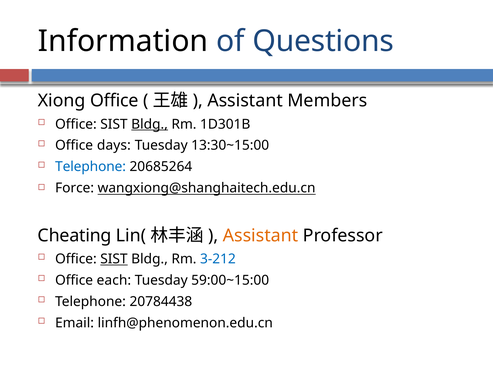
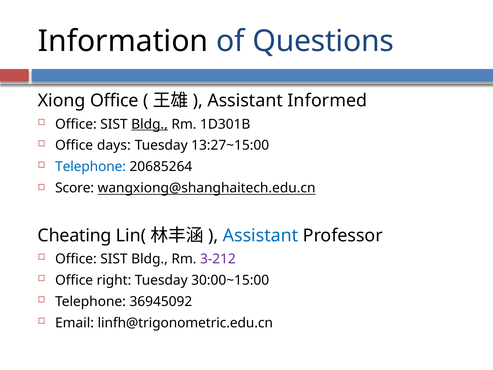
Members: Members -> Informed
13:30~15:00: 13:30~15:00 -> 13:27~15:00
Force: Force -> Score
Assistant at (261, 235) colour: orange -> blue
SIST at (114, 259) underline: present -> none
3-212 colour: blue -> purple
each: each -> right
59:00~15:00: 59:00~15:00 -> 30:00~15:00
20784438: 20784438 -> 36945092
linfh@phenomenon.edu.cn: linfh@phenomenon.edu.cn -> linfh@trigonometric.edu.cn
